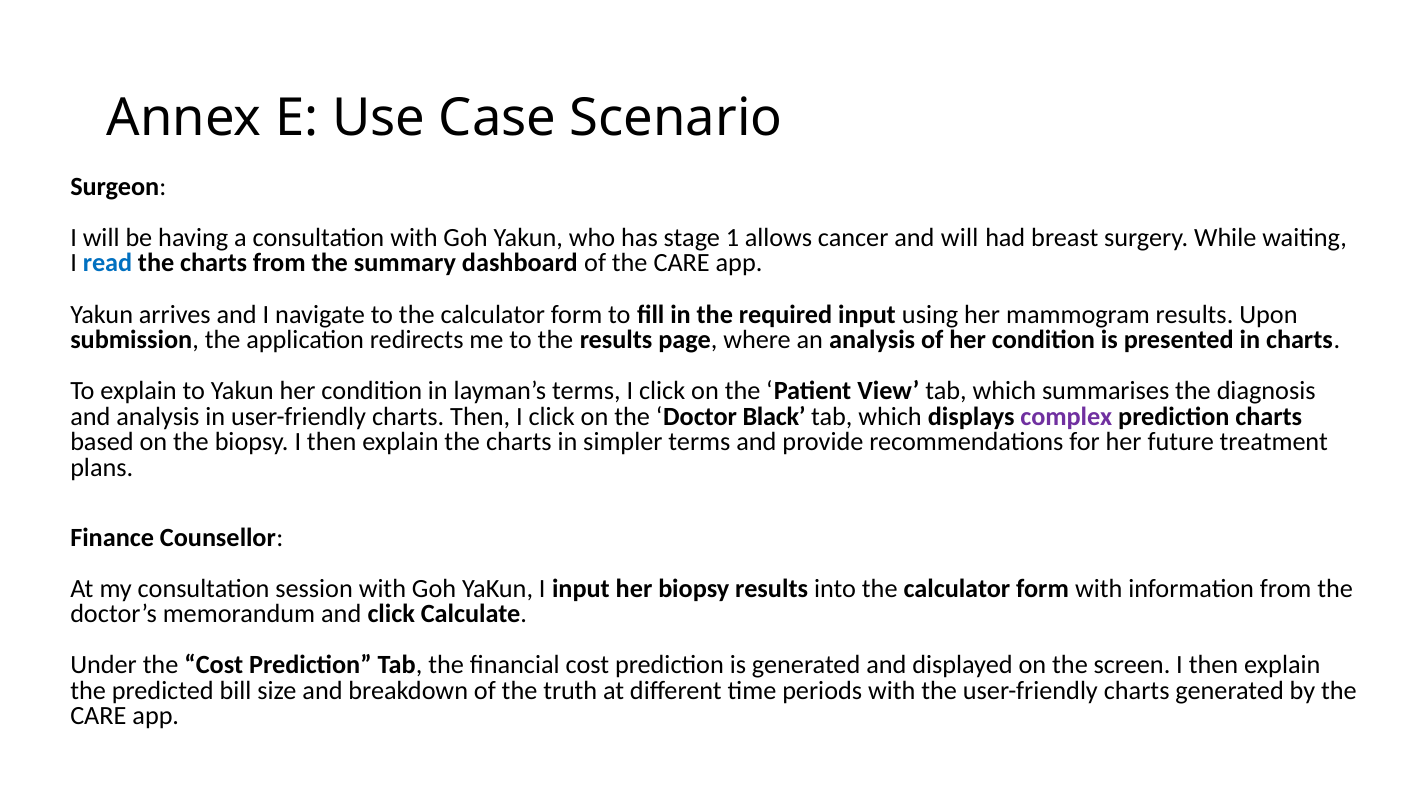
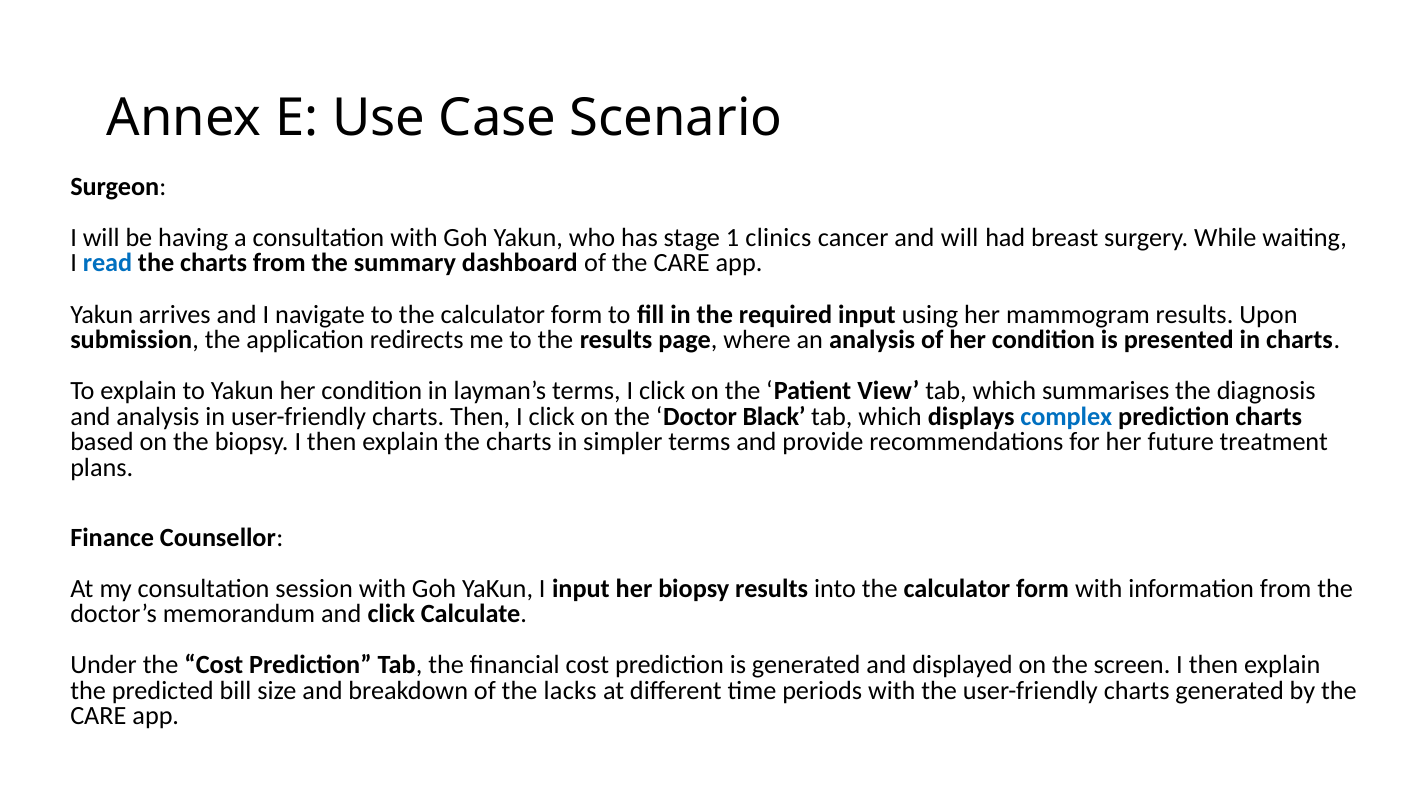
allows: allows -> clinics
complex colour: purple -> blue
truth: truth -> lacks
